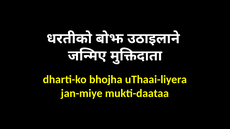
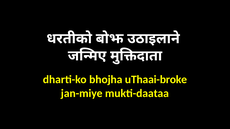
uThaai-liyera: uThaai-liyera -> uThaai-broke
